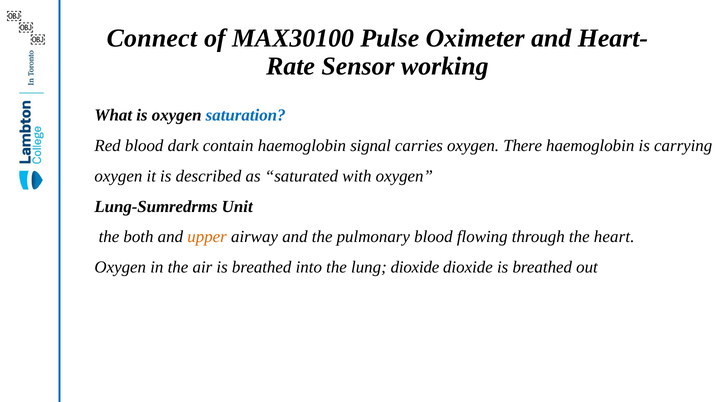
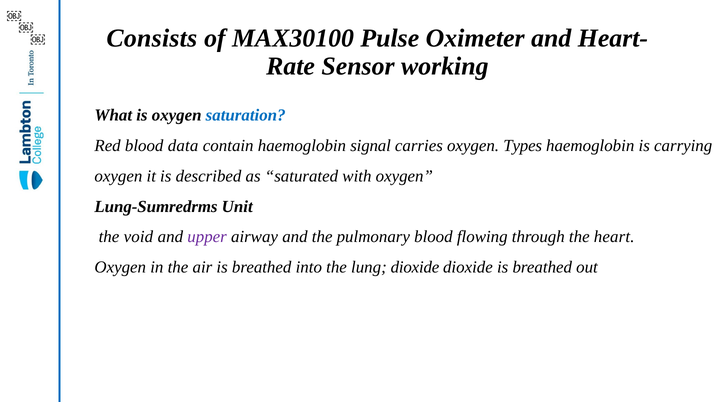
Connect: Connect -> Consists
dark: dark -> data
There: There -> Types
both: both -> void
upper colour: orange -> purple
